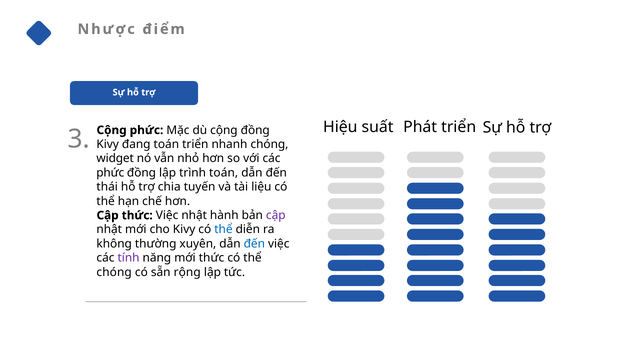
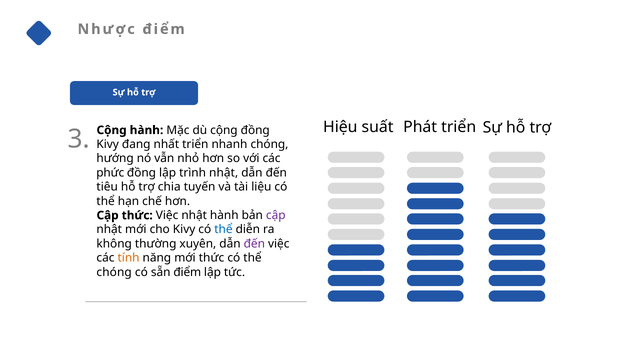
Cộng phức: phức -> hành
đang toán: toán -> nhất
widget: widget -> hướng
trình toán: toán -> nhật
thái: thái -> tiêu
đến at (254, 244) colour: blue -> purple
tính colour: purple -> orange
sẵn rộng: rộng -> điểm
